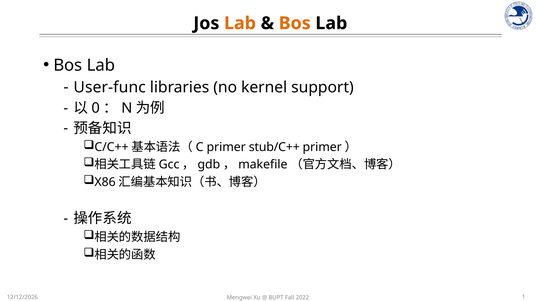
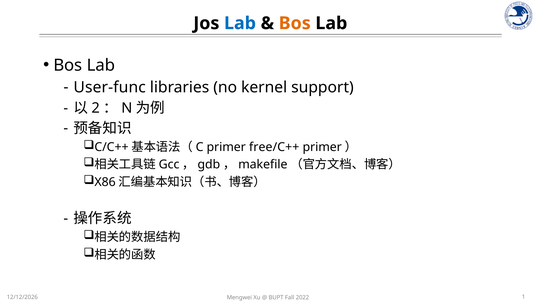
Lab at (240, 23) colour: orange -> blue
0: 0 -> 2
stub/C++: stub/C++ -> free/C++
